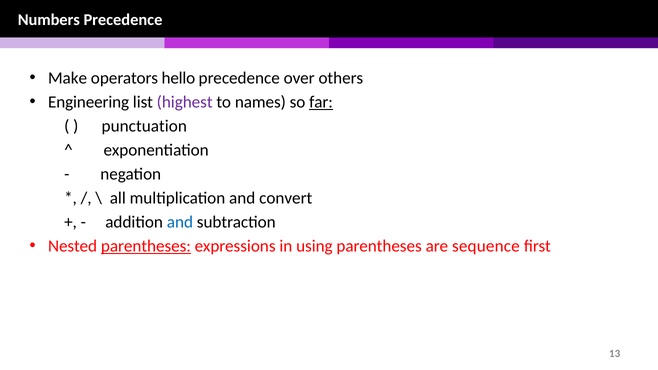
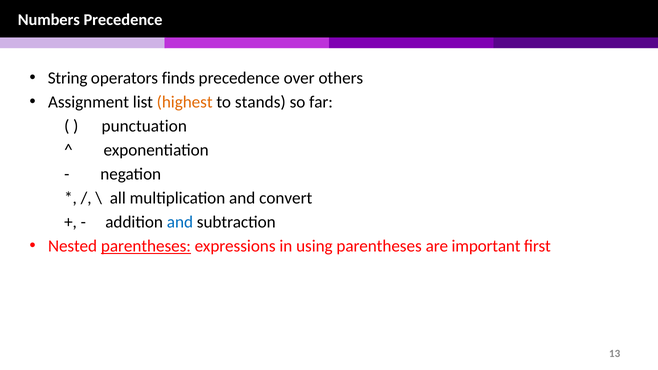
Make: Make -> String
hello: hello -> finds
Engineering: Engineering -> Assignment
highest colour: purple -> orange
names: names -> stands
far underline: present -> none
sequence: sequence -> important
